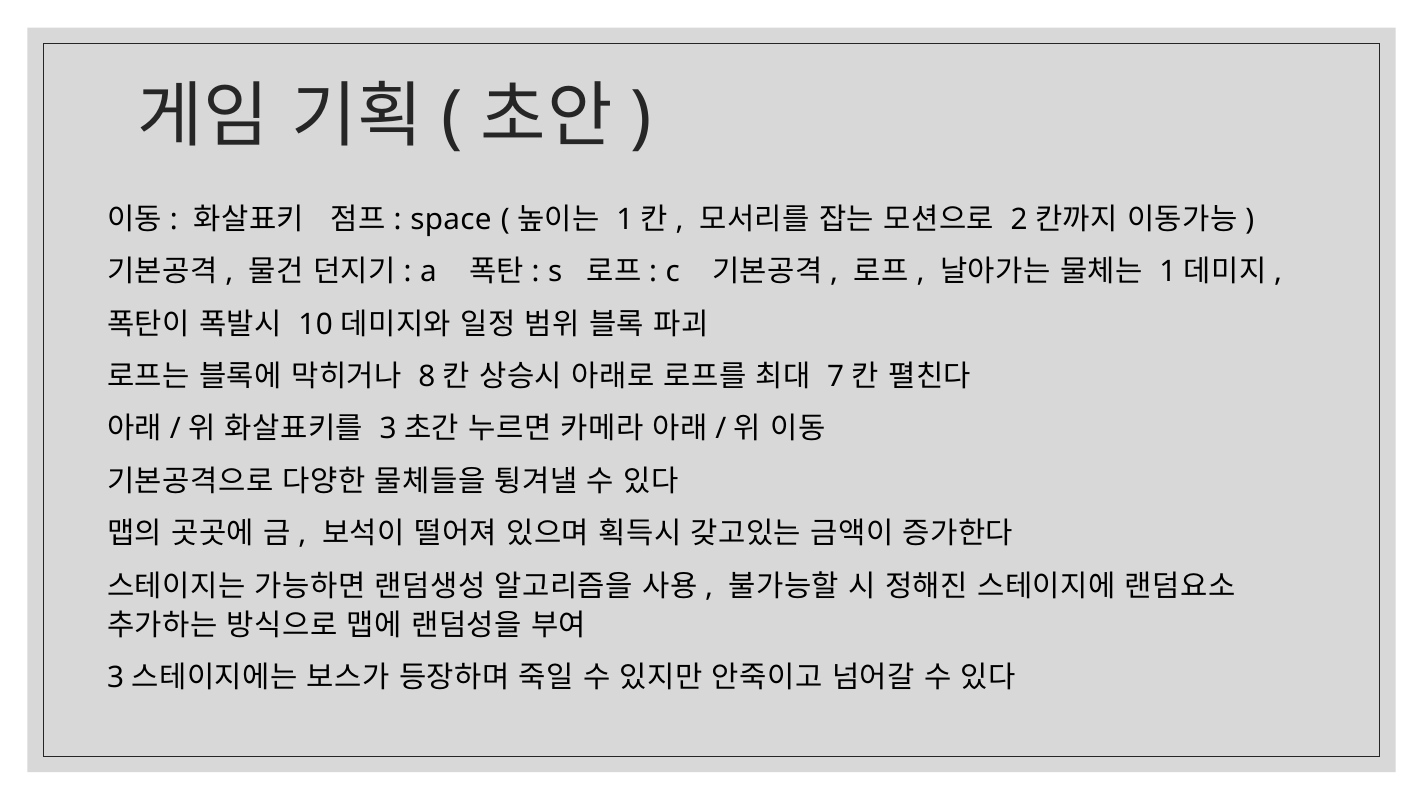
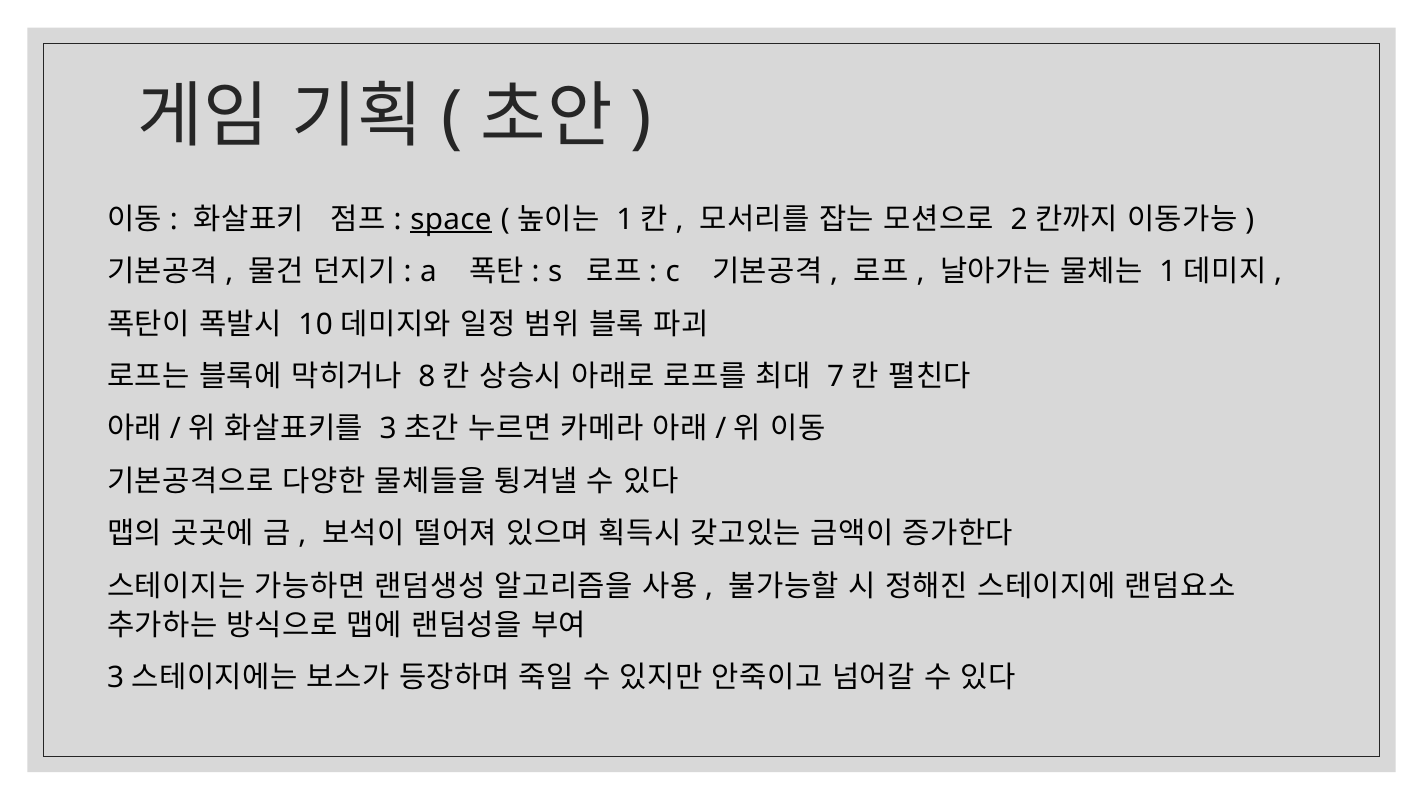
space underline: none -> present
